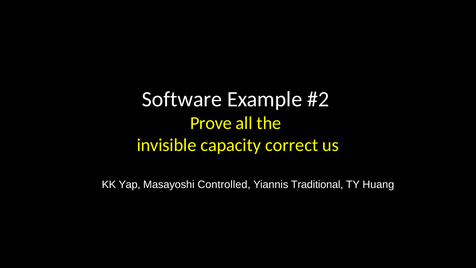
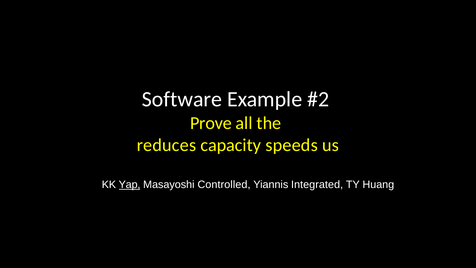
invisible: invisible -> reduces
correct: correct -> speeds
Yap underline: none -> present
Traditional: Traditional -> Integrated
